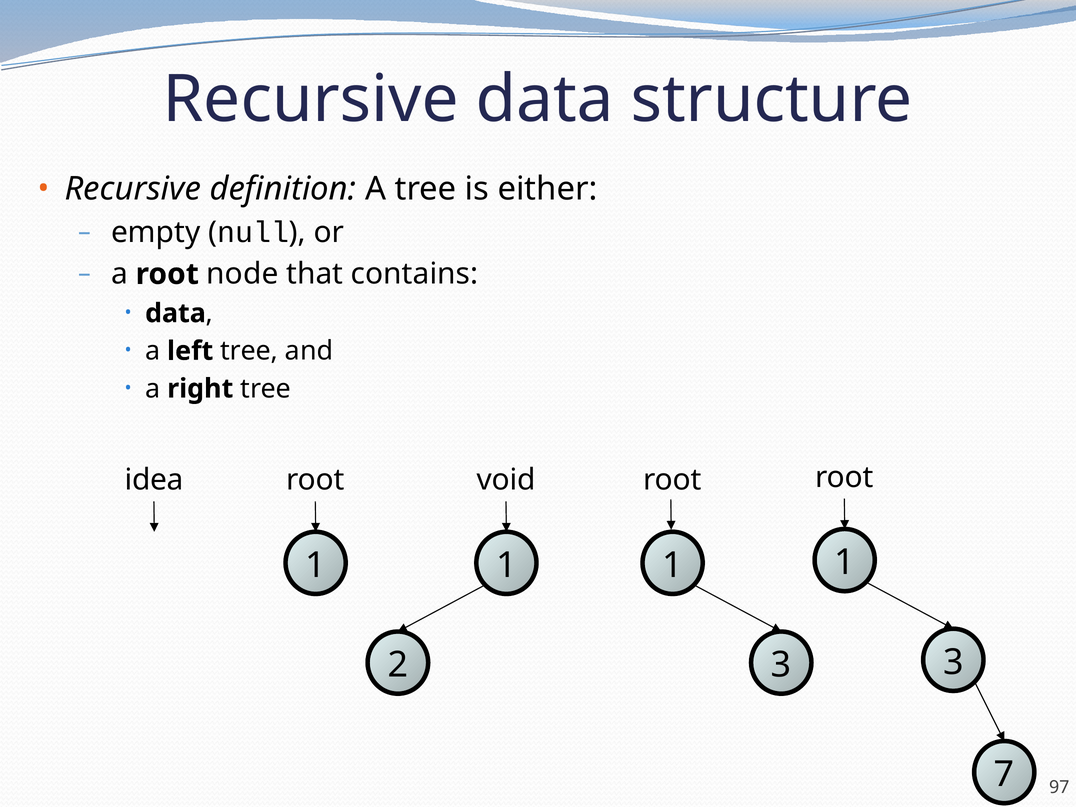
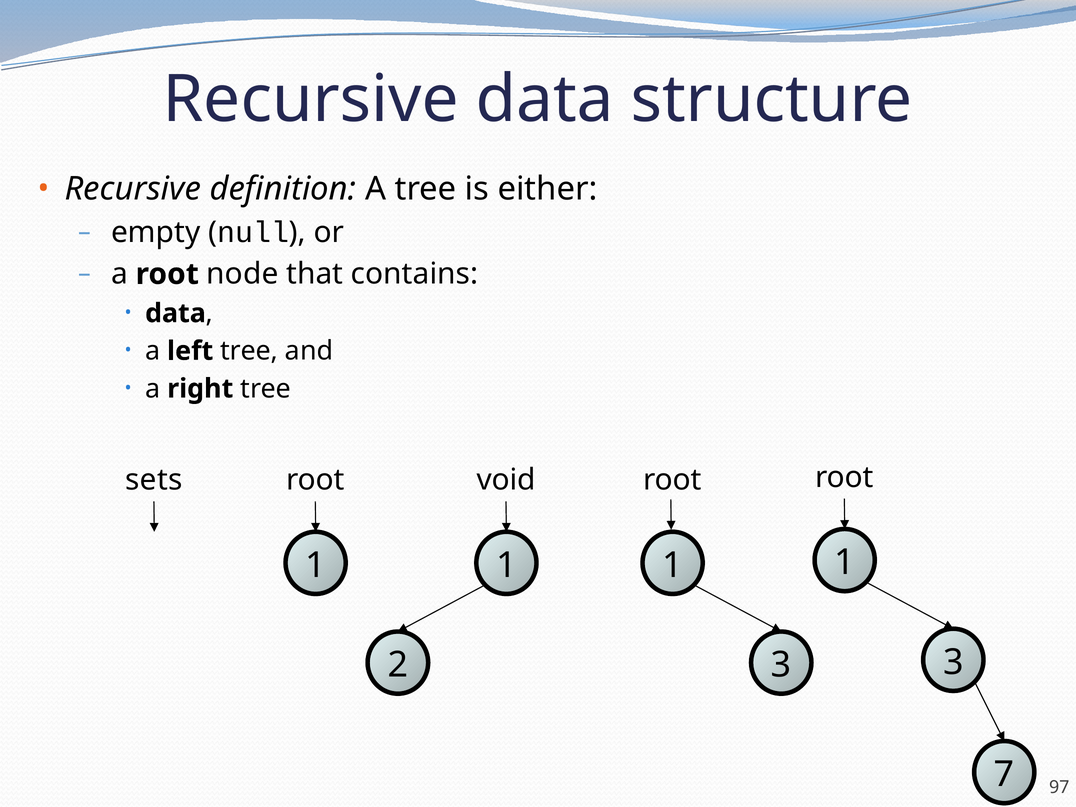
idea: idea -> sets
